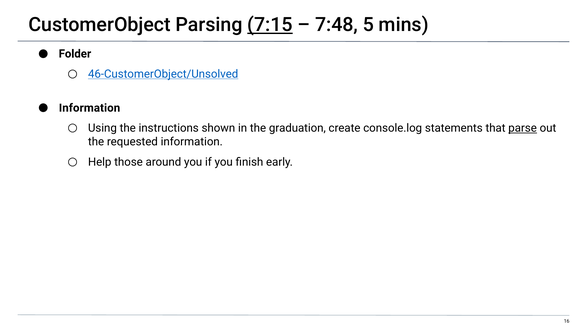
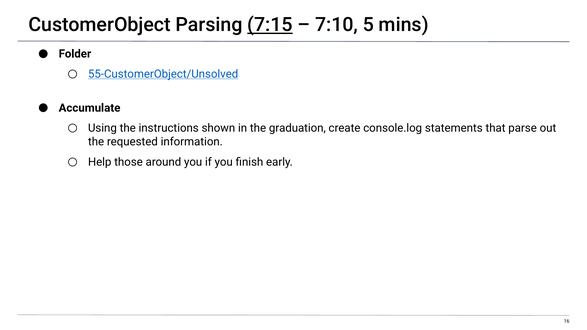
7:48: 7:48 -> 7:10
46-CustomerObject/Unsolved: 46-CustomerObject/Unsolved -> 55-CustomerObject/Unsolved
Information at (89, 108): Information -> Accumulate
parse underline: present -> none
